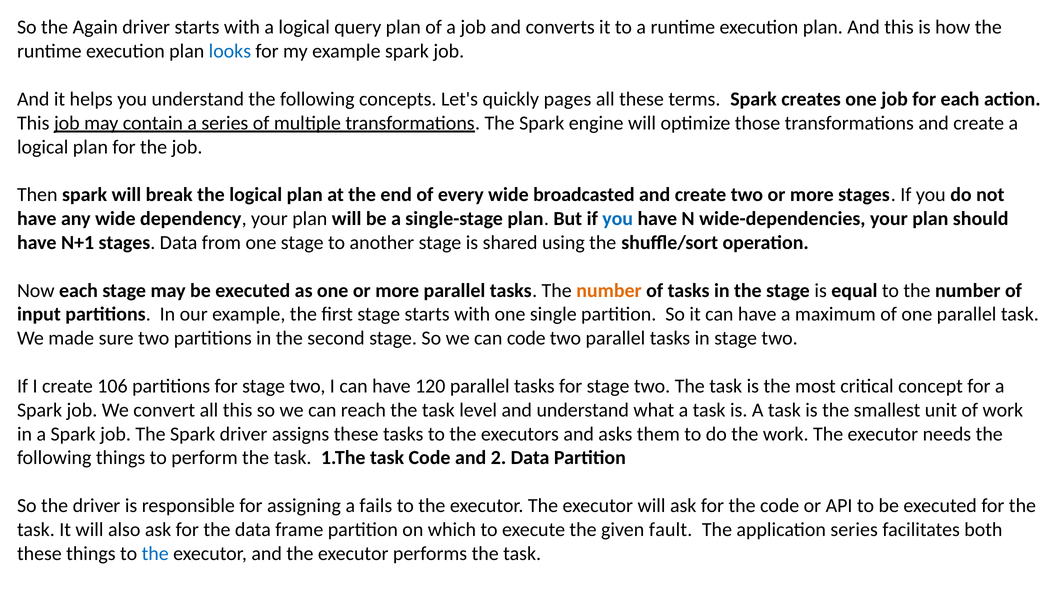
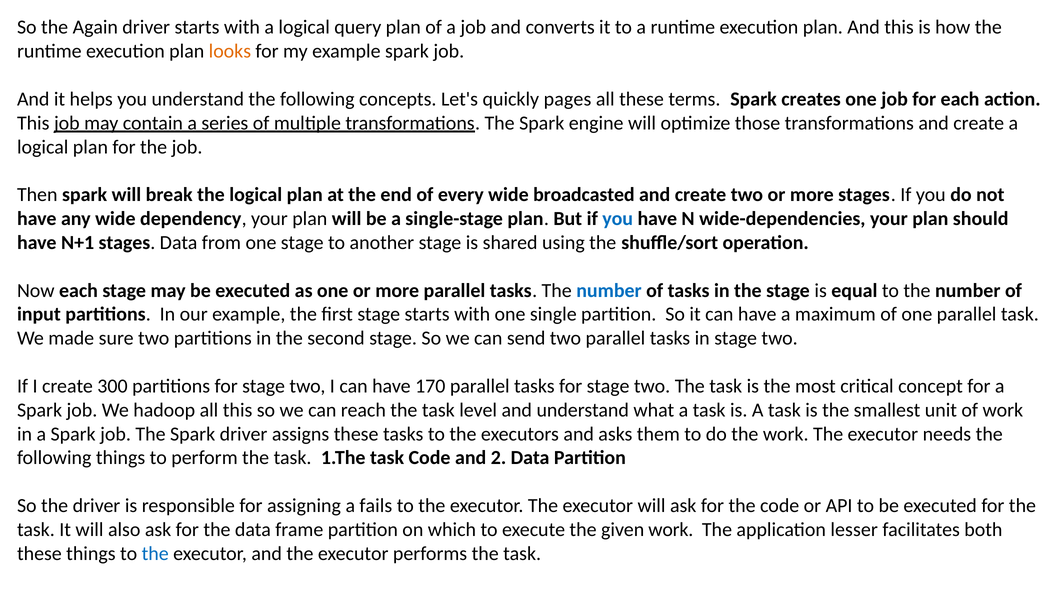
looks colour: blue -> orange
number at (609, 291) colour: orange -> blue
can code: code -> send
106: 106 -> 300
120: 120 -> 170
convert: convert -> hadoop
given fault: fault -> work
application series: series -> lesser
